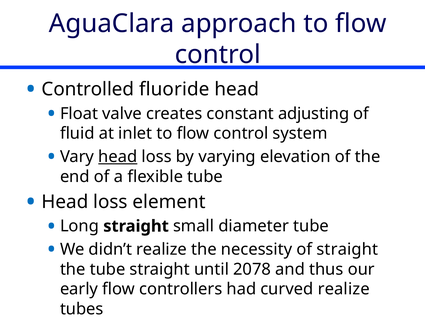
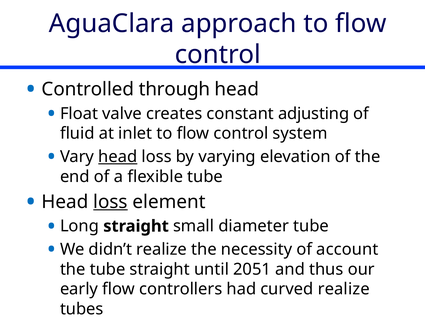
fluoride: fluoride -> through
loss at (110, 202) underline: none -> present
of straight: straight -> account
2078: 2078 -> 2051
